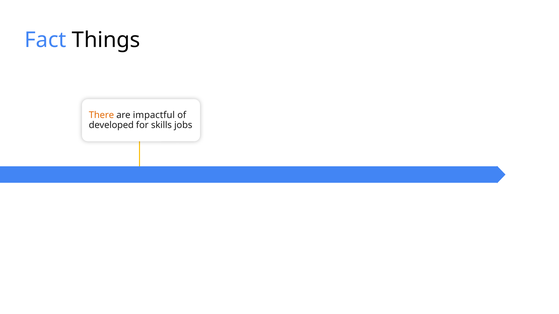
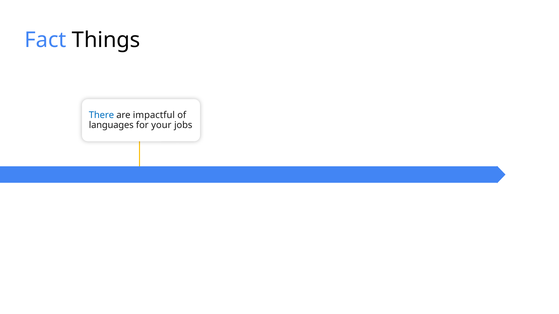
There colour: orange -> blue
developed: developed -> languages
skills: skills -> your
